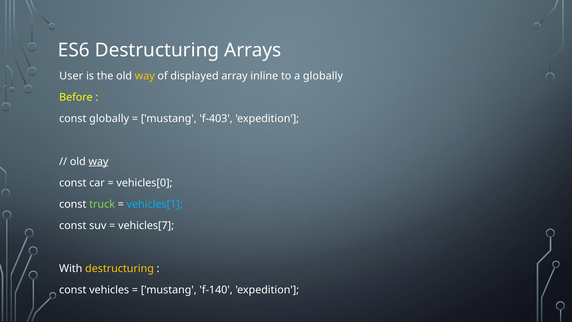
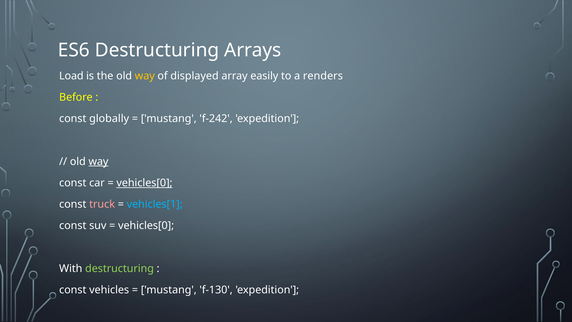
User: User -> Load
inline: inline -> easily
a globally: globally -> renders
f-403: f-403 -> f-242
vehicles[0 at (144, 183) underline: none -> present
truck at (102, 204) colour: light green -> pink
vehicles[7 at (146, 226): vehicles[7 -> vehicles[0
destructuring at (120, 268) colour: yellow -> light green
f-140: f-140 -> f-130
